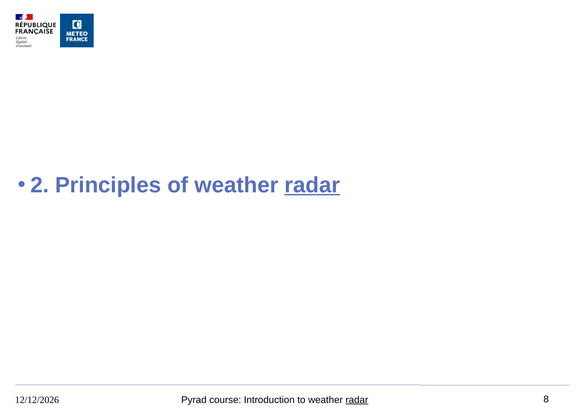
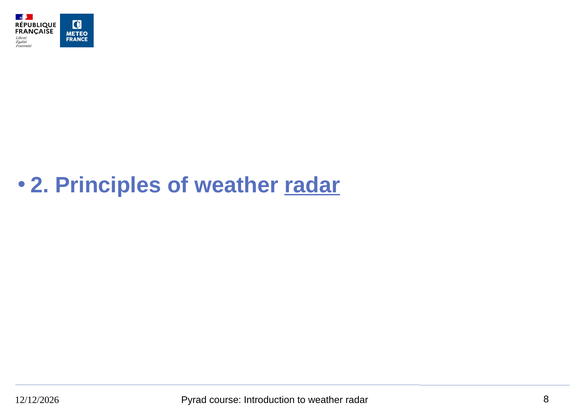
radar at (357, 400) underline: present -> none
